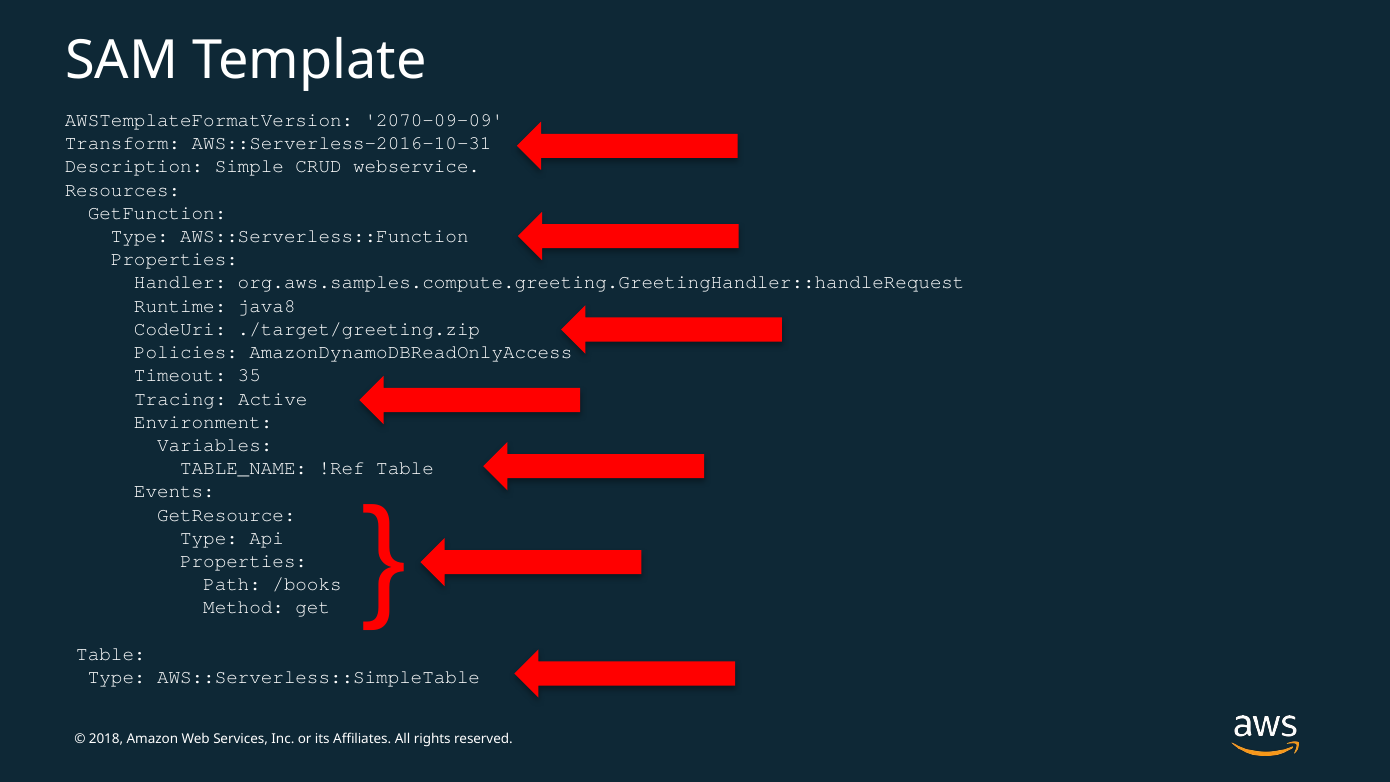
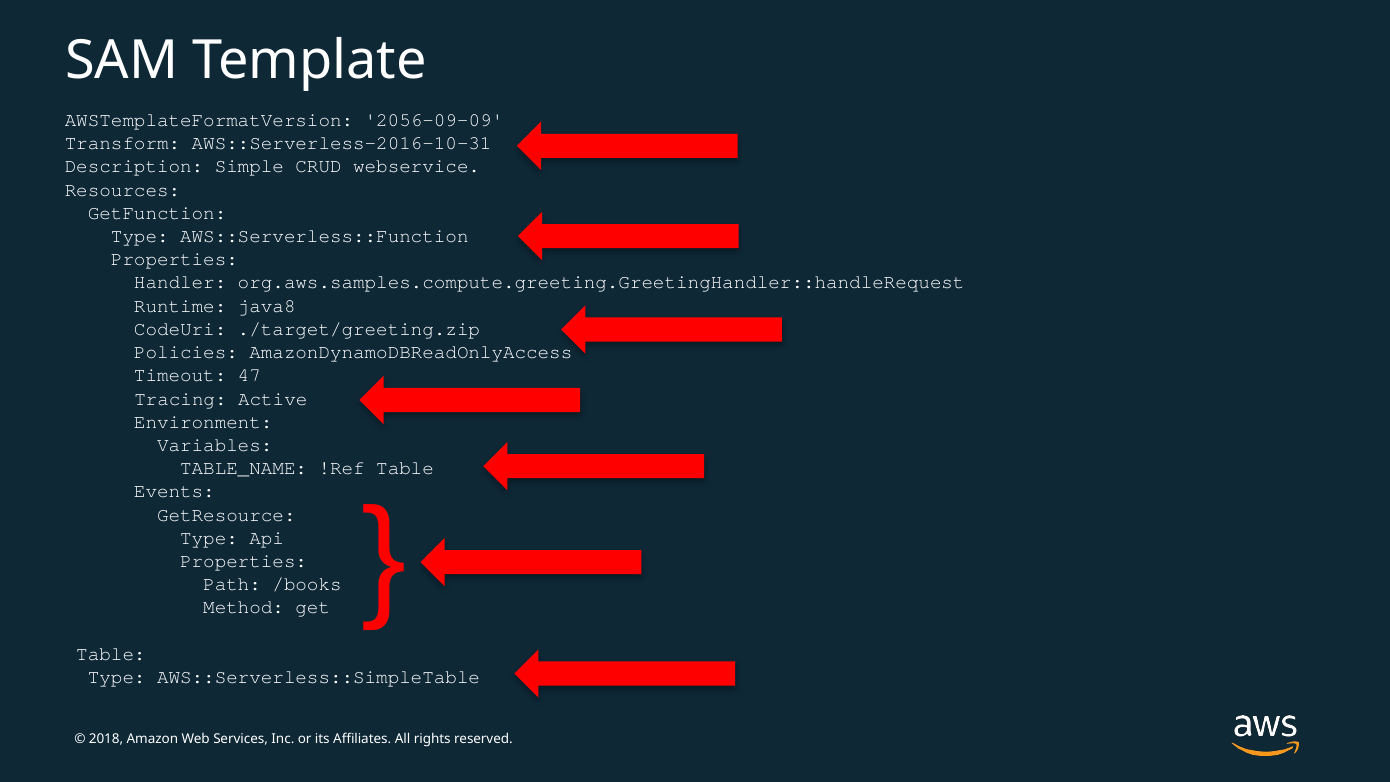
2070-09-09: 2070-09-09 -> 2056-09-09
35: 35 -> 47
